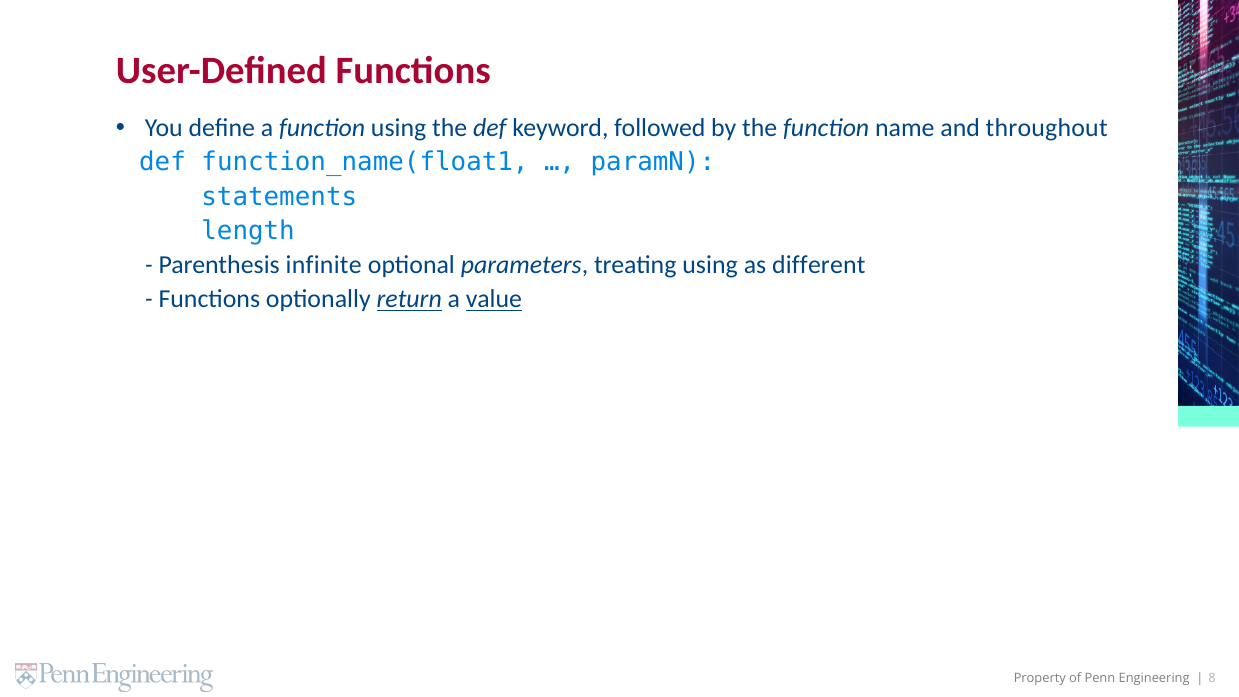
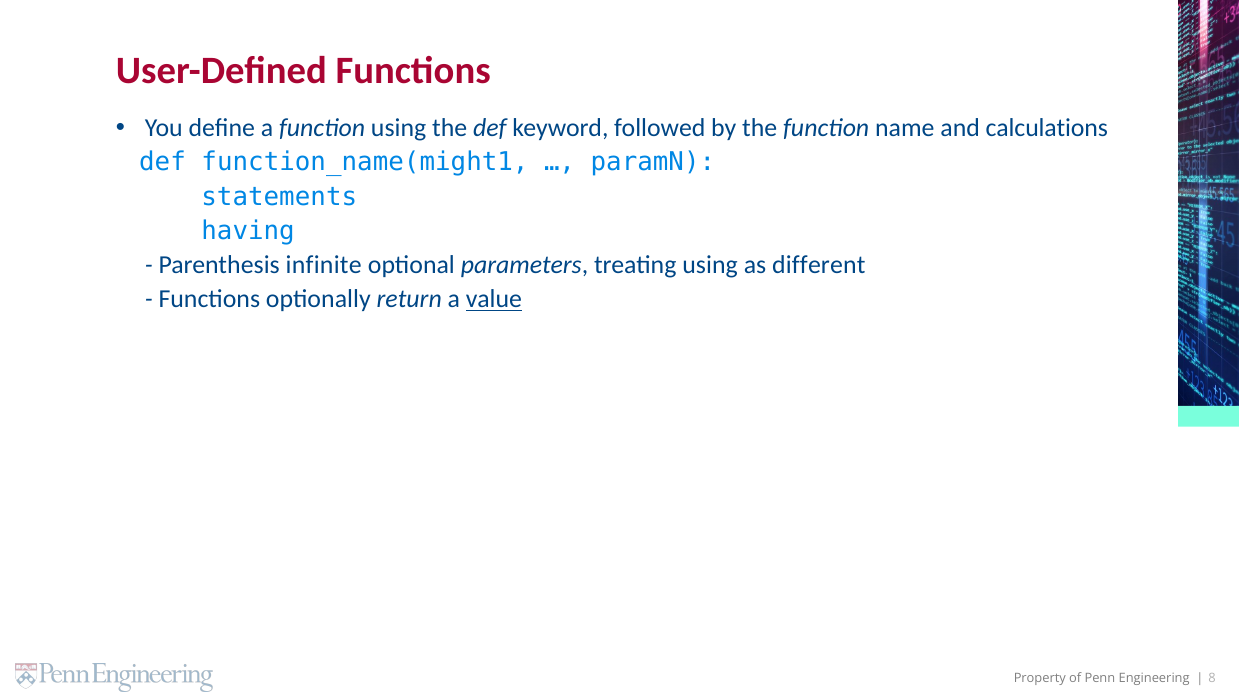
throughout: throughout -> calculations
function_name(float1: function_name(float1 -> function_name(might1
length: length -> having
return underline: present -> none
